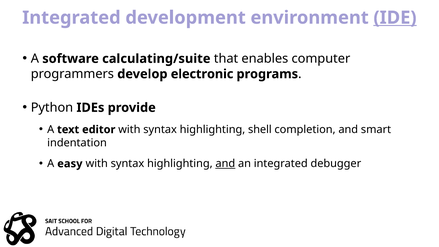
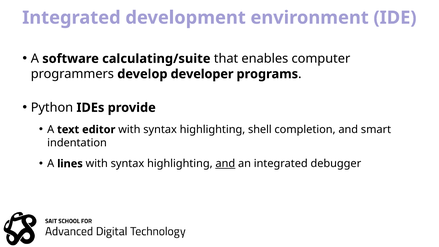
IDE underline: present -> none
electronic: electronic -> developer
easy: easy -> lines
